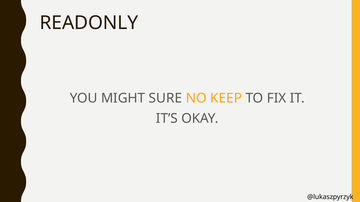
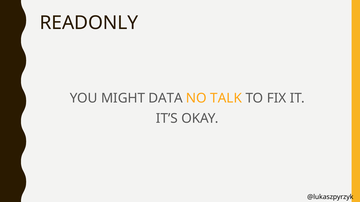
SURE: SURE -> DATA
KEEP: KEEP -> TALK
